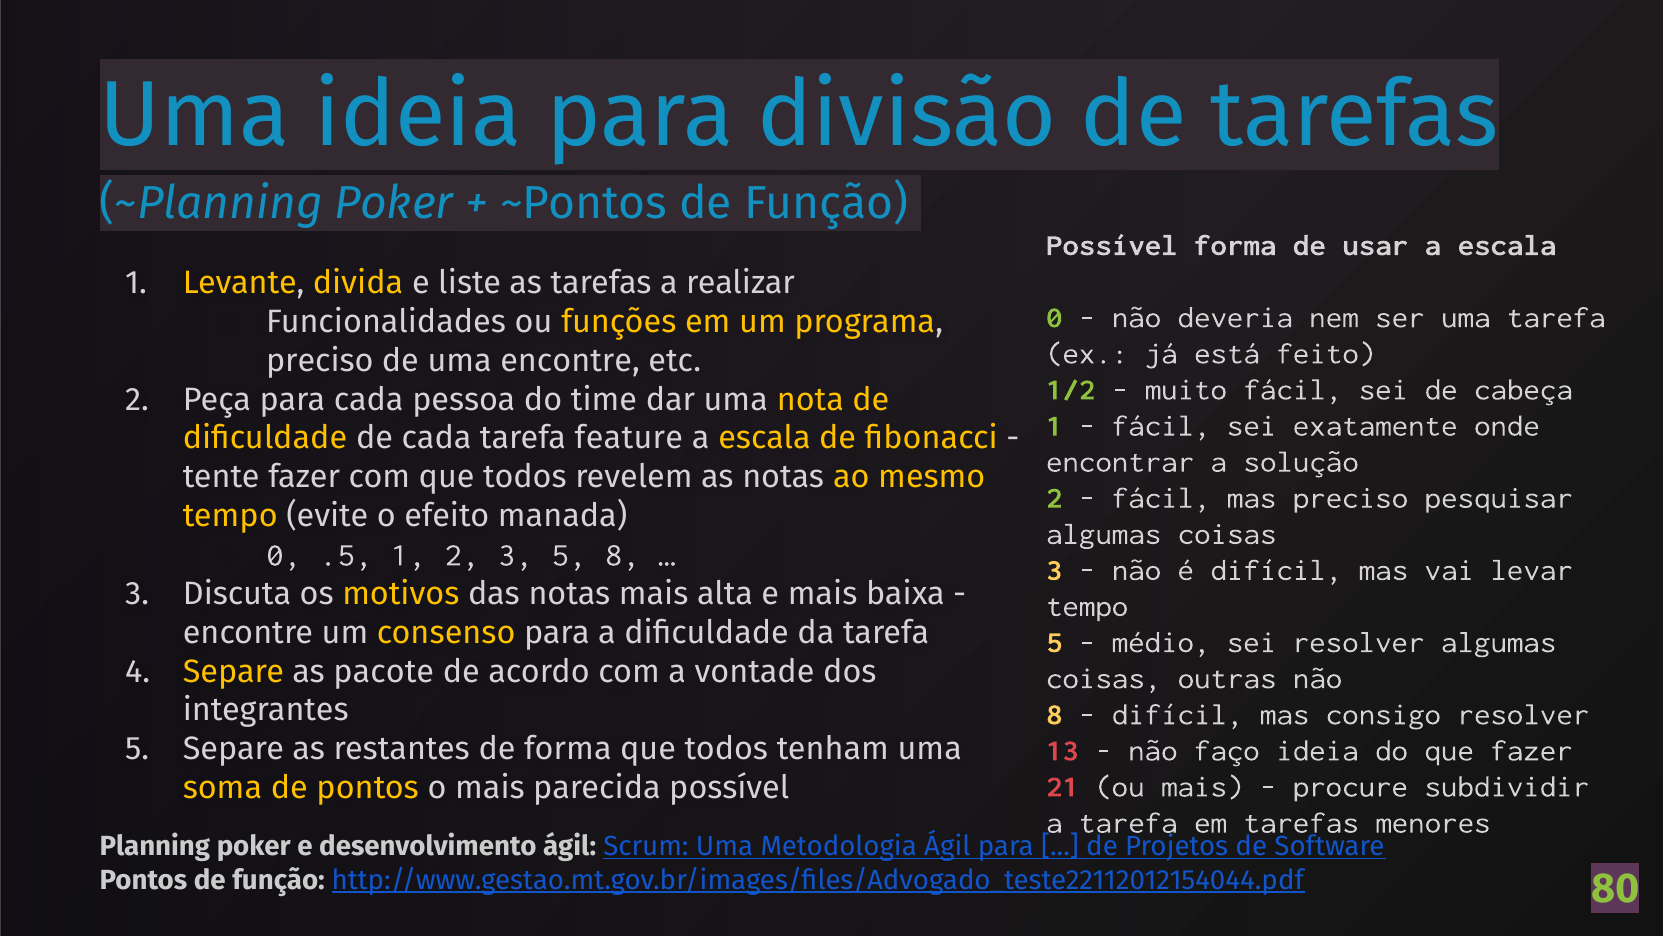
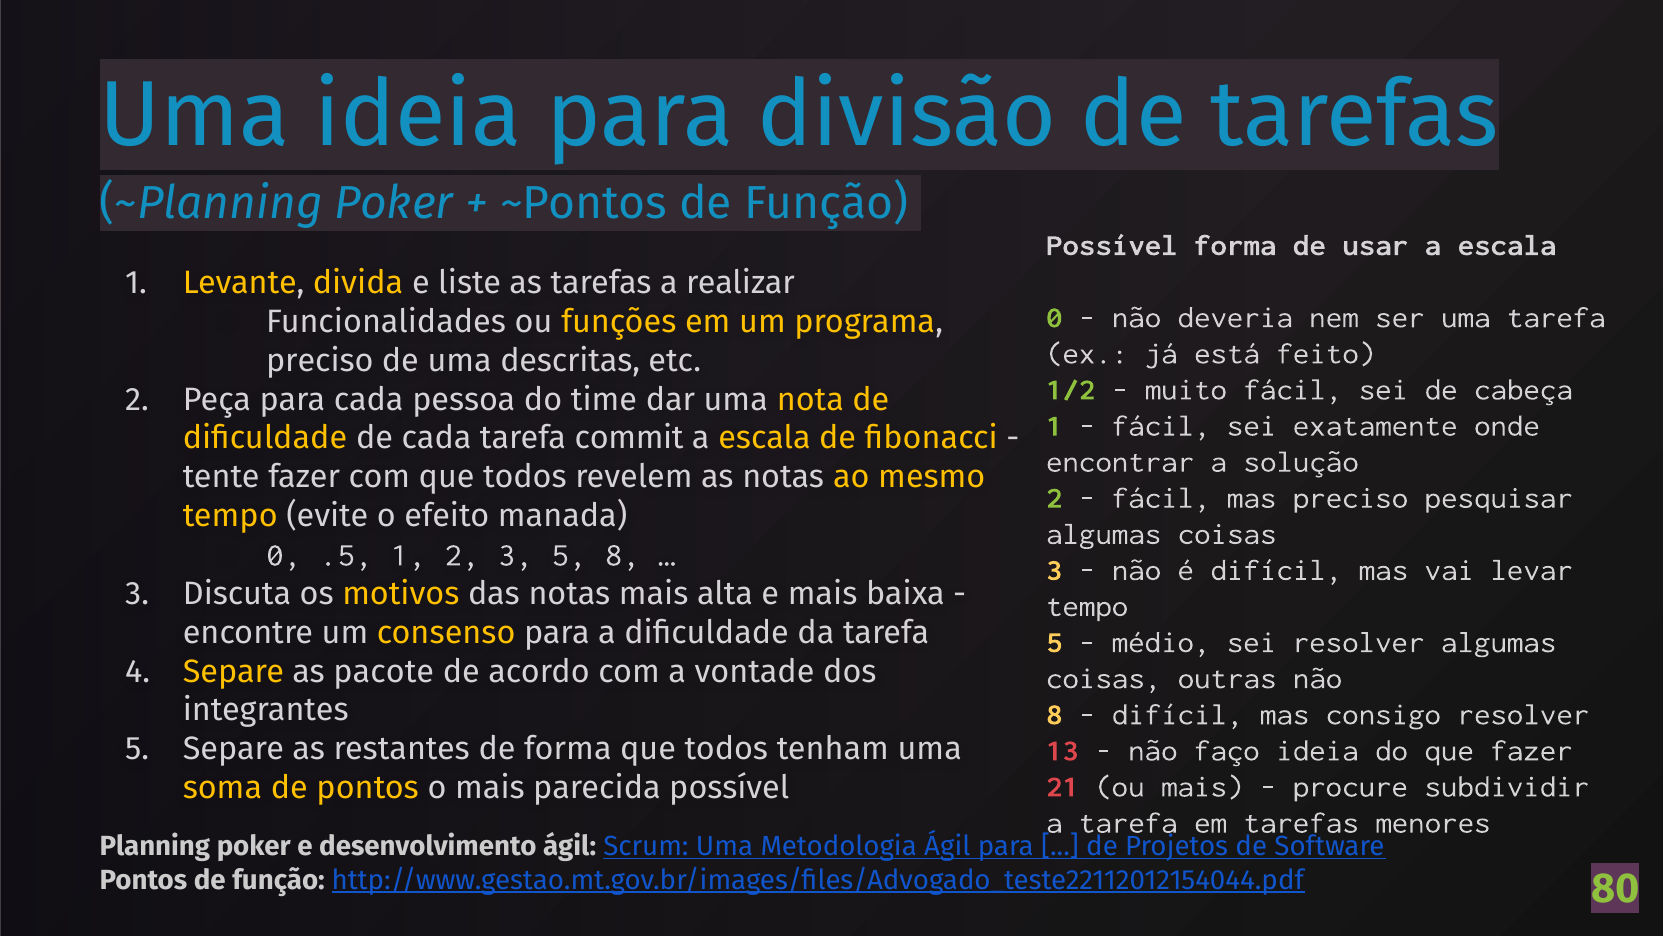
uma encontre: encontre -> descritas
feature: feature -> commit
